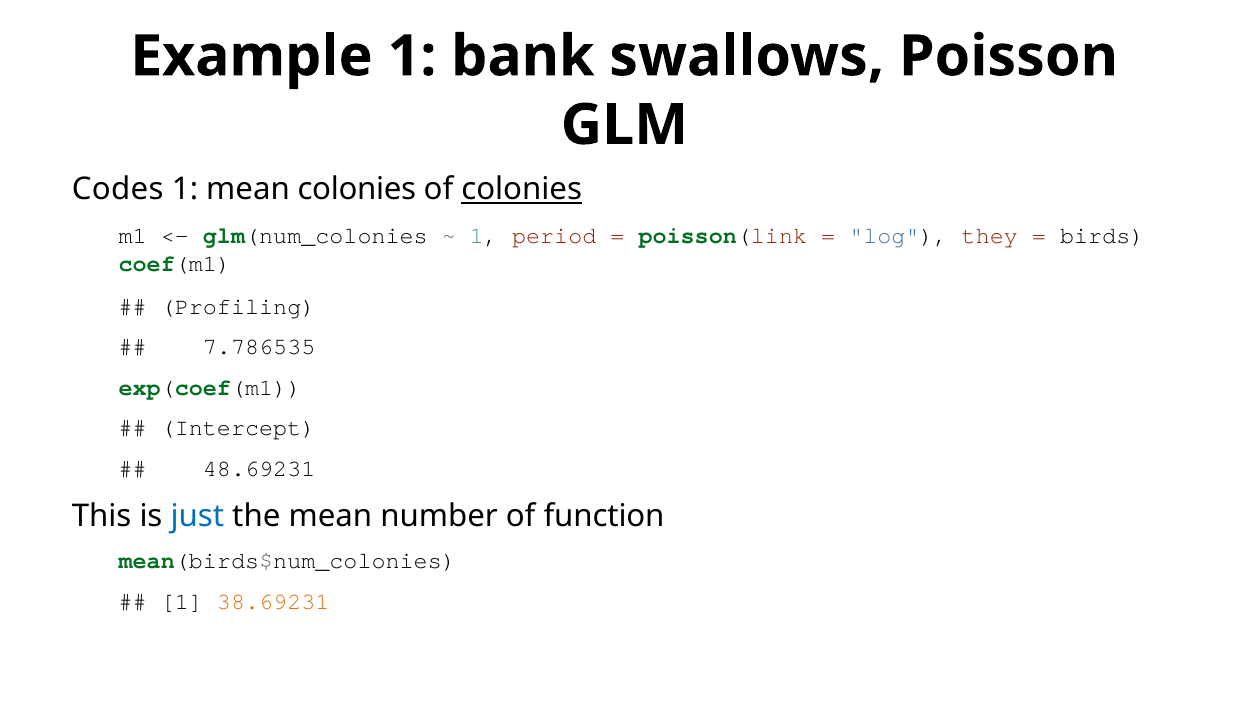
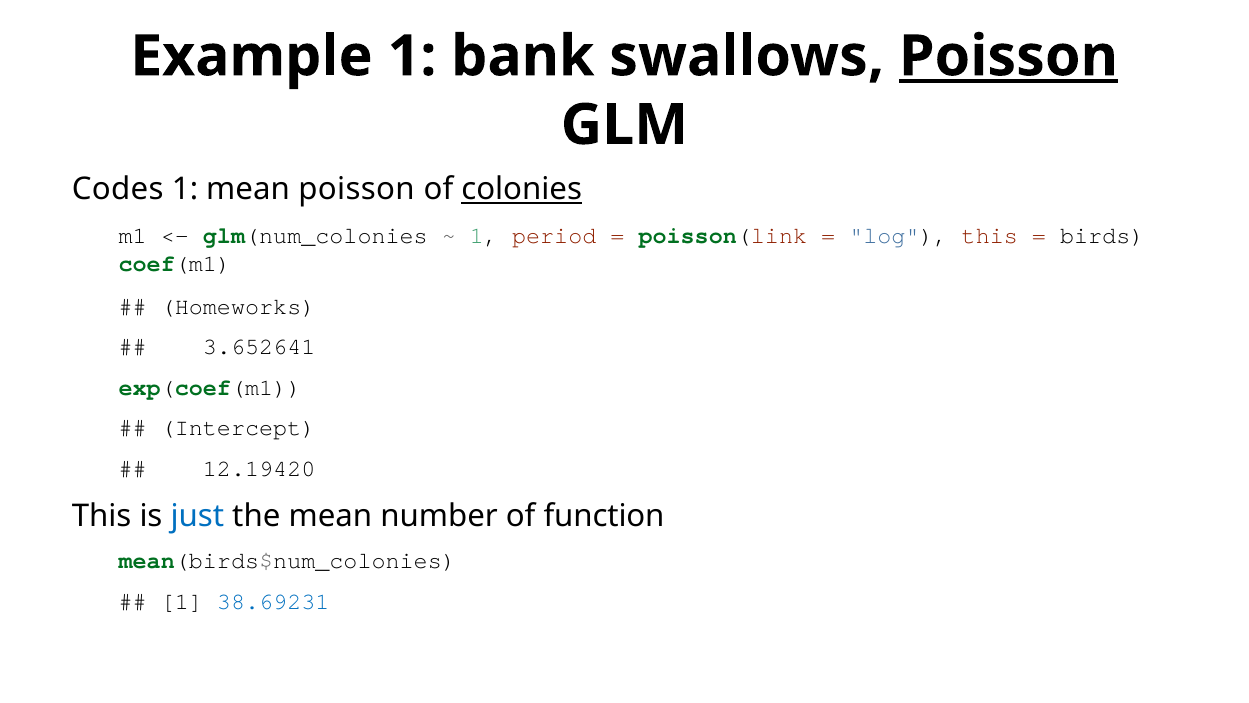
Poisson at (1008, 56) underline: none -> present
mean colonies: colonies -> poisson
log they: they -> this
Profiling: Profiling -> Homeworks
7.786535: 7.786535 -> 3.652641
48.69231: 48.69231 -> 12.19420
38.69231 colour: orange -> blue
